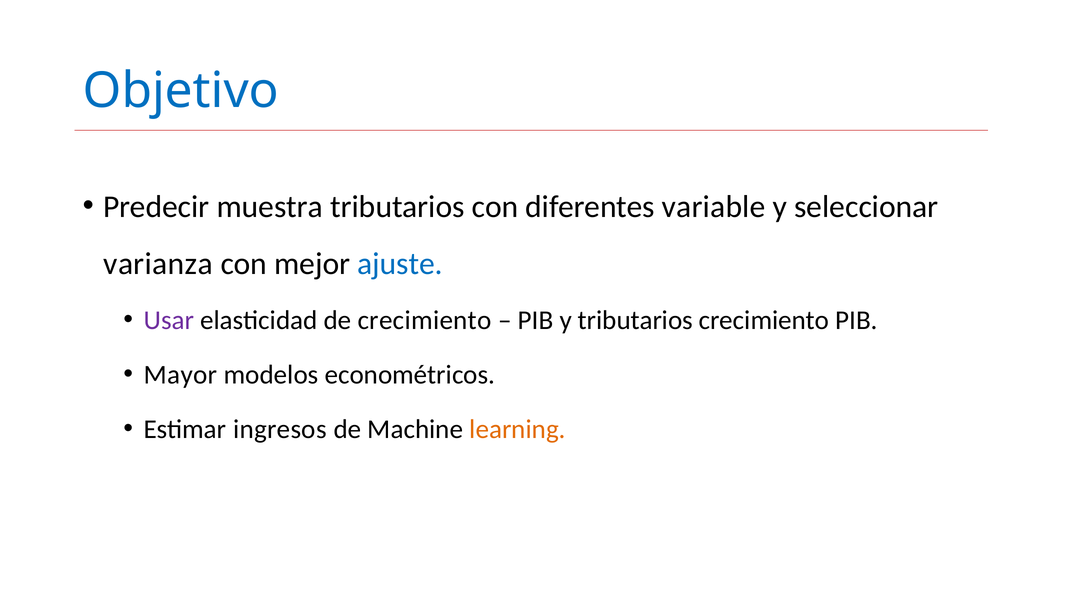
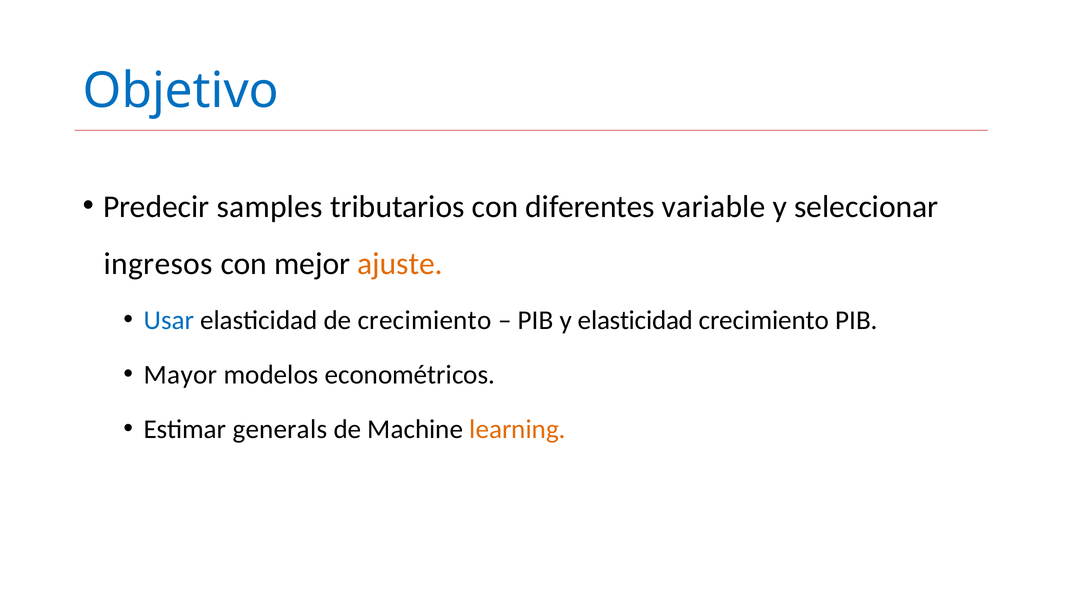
muestra: muestra -> samples
varianza: varianza -> ingresos
ajuste colour: blue -> orange
Usar colour: purple -> blue
y tributarios: tributarios -> elasticidad
ingresos: ingresos -> generals
